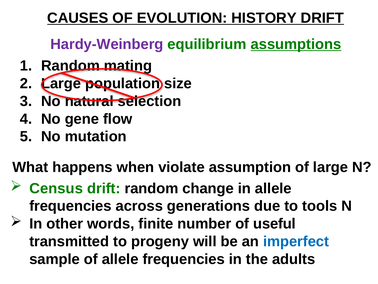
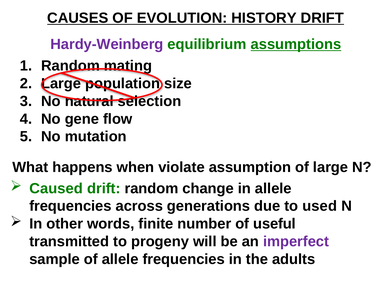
Census: Census -> Caused
tools: tools -> used
imperfect colour: blue -> purple
